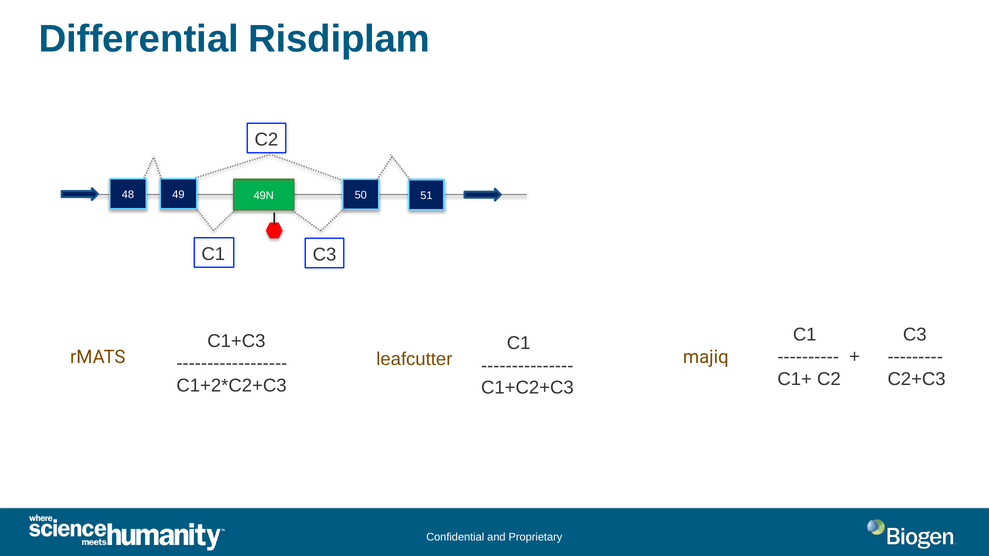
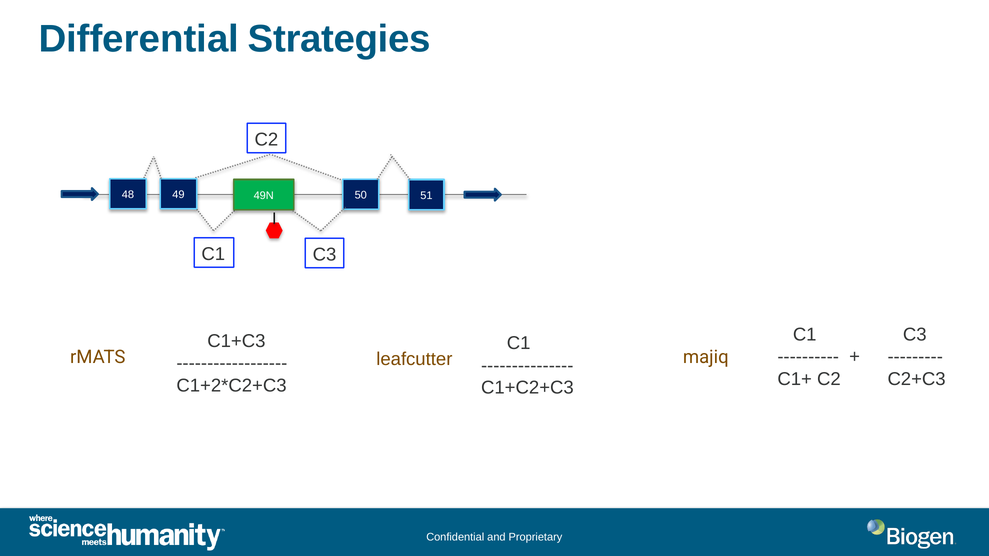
Risdiplam: Risdiplam -> Strategies
